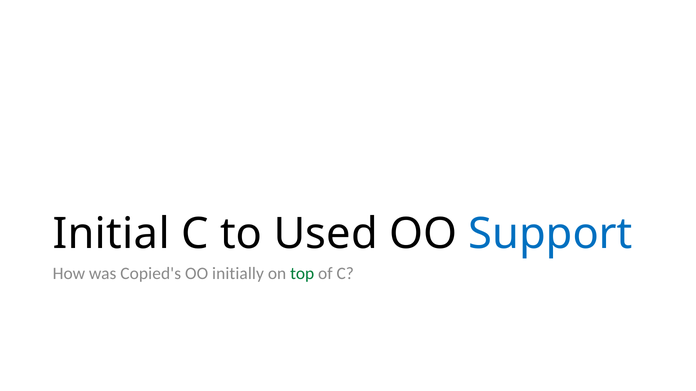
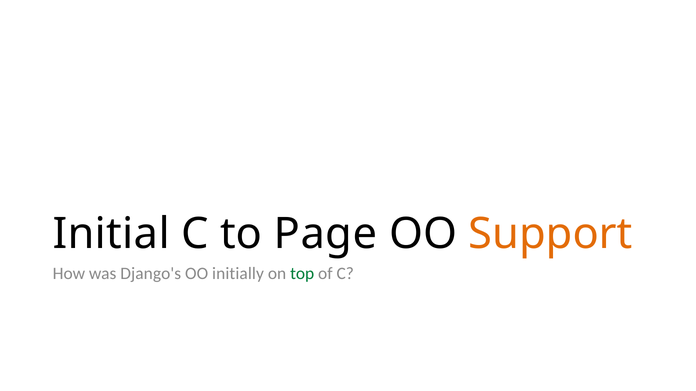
Used: Used -> Page
Support colour: blue -> orange
Copied's: Copied's -> Django's
